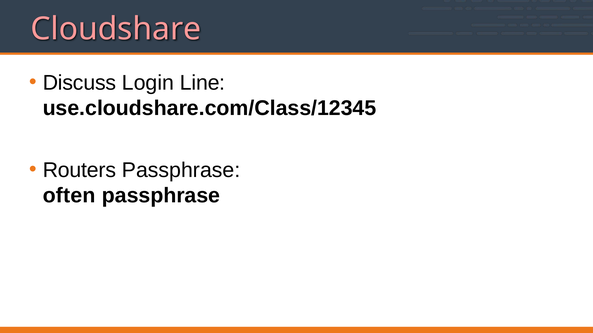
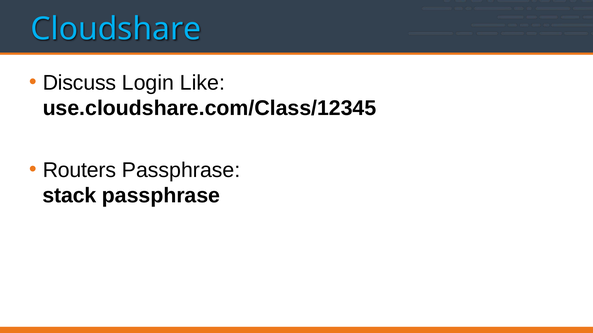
Cloudshare colour: pink -> light blue
Line: Line -> Like
often: often -> stack
